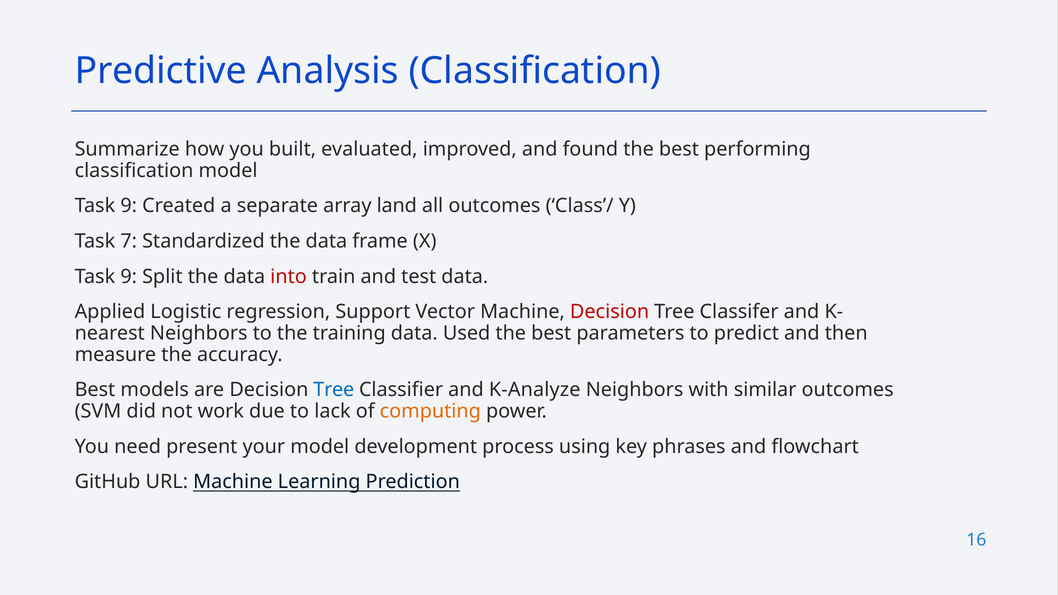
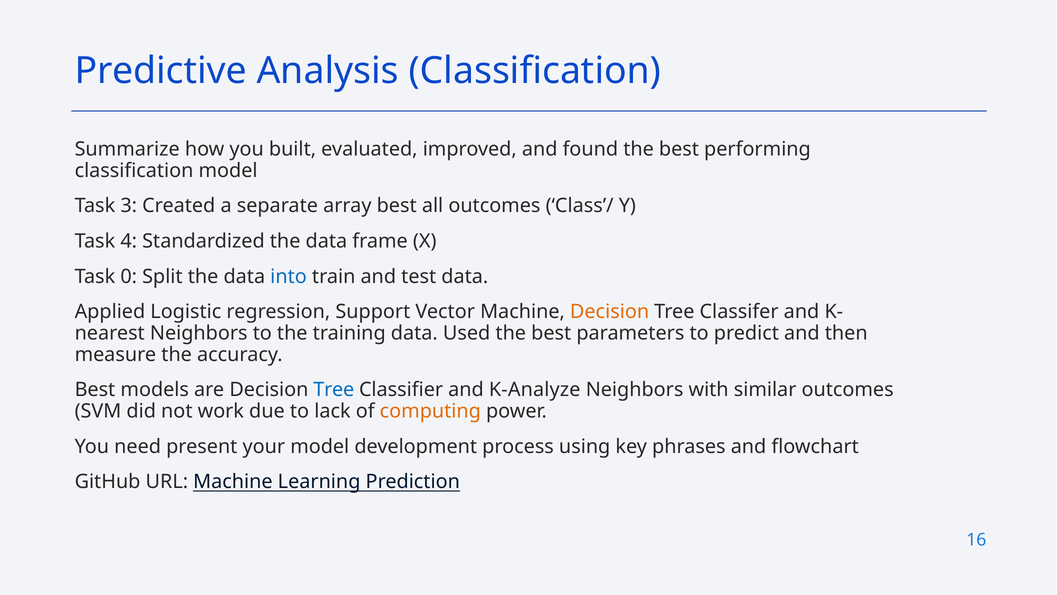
9 at (129, 206): 9 -> 3
array land: land -> best
7: 7 -> 4
9 at (129, 277): 9 -> 0
into colour: red -> blue
Decision at (610, 312) colour: red -> orange
